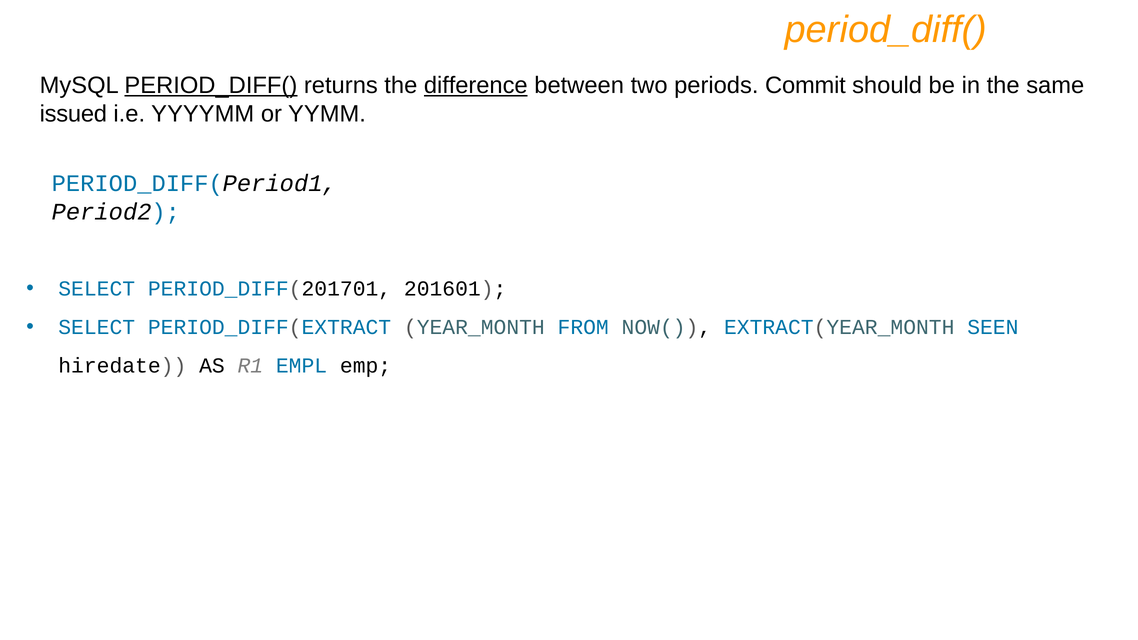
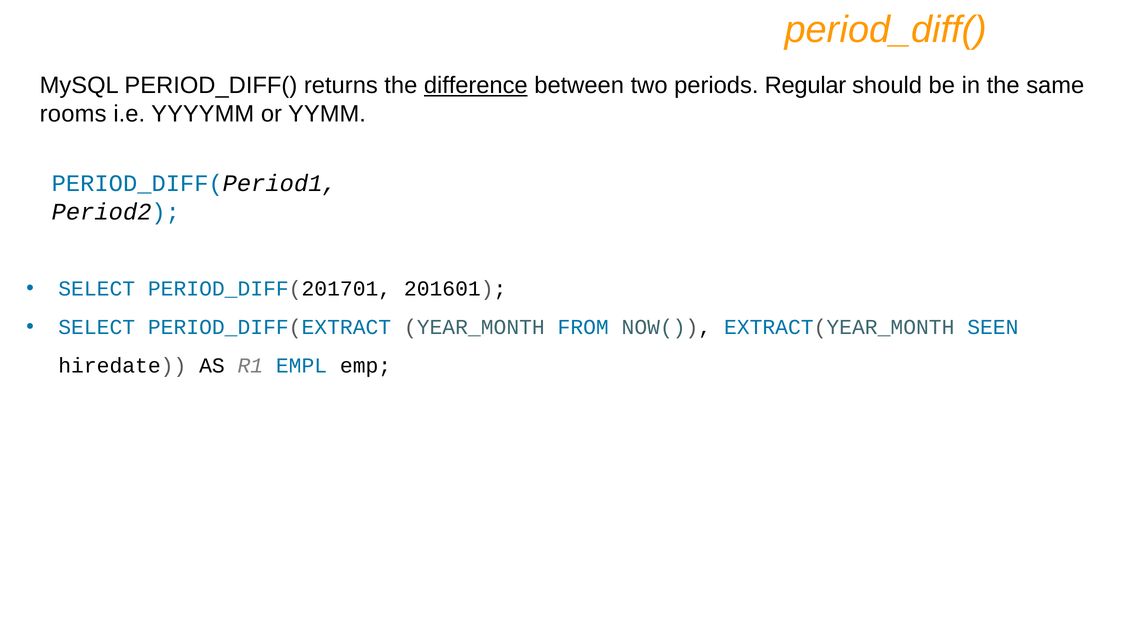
PERIOD_DIFF( at (211, 86) underline: present -> none
Commit: Commit -> Regular
issued: issued -> rooms
